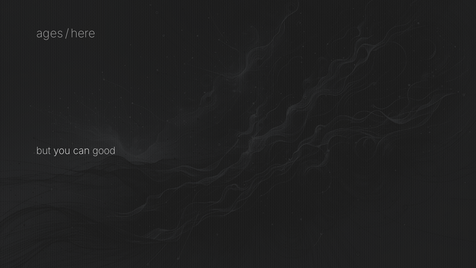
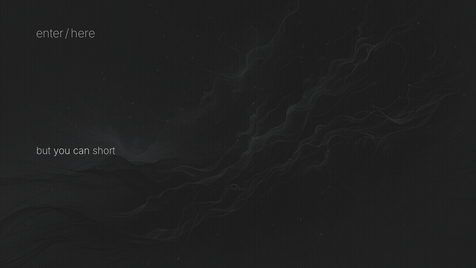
ages: ages -> enter
good: good -> short
